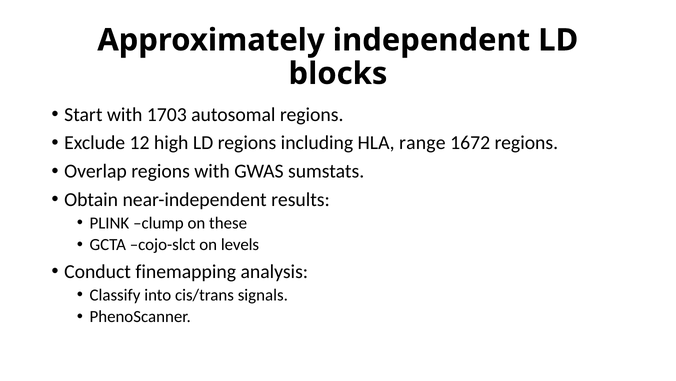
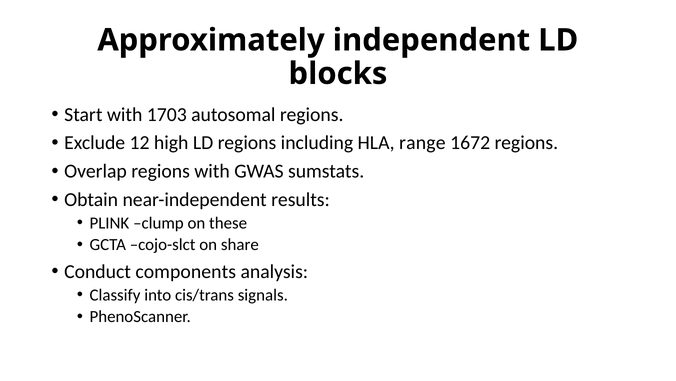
levels: levels -> share
finemapping: finemapping -> components
